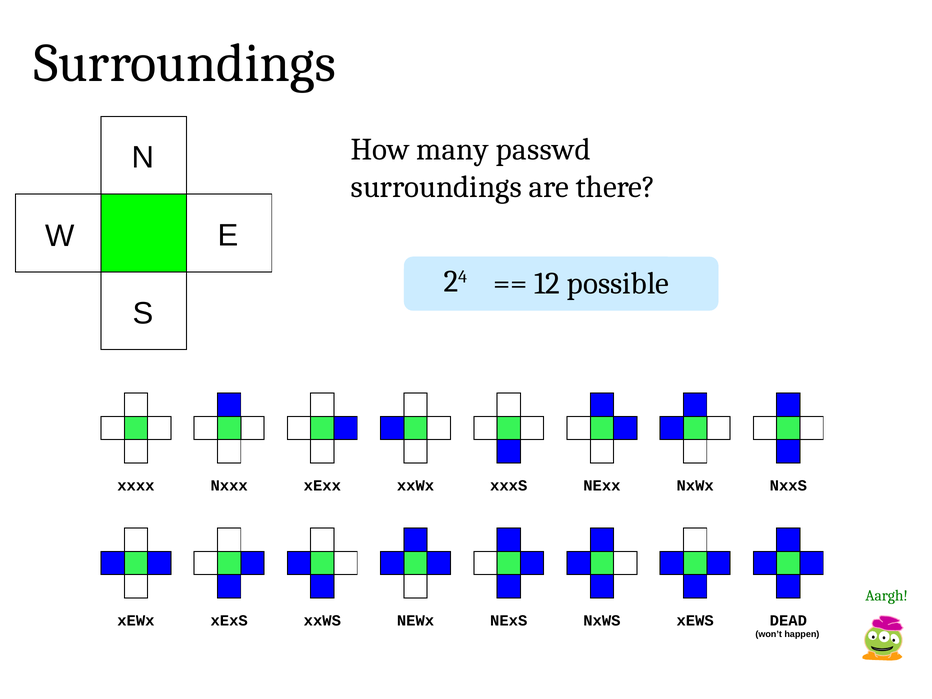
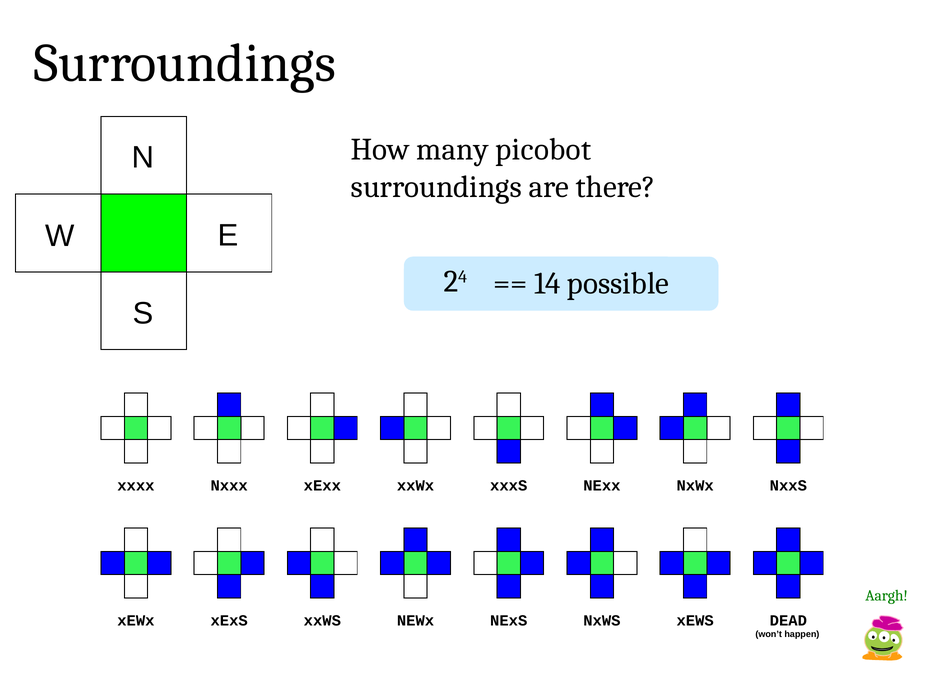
passwd: passwd -> picobot
12: 12 -> 14
